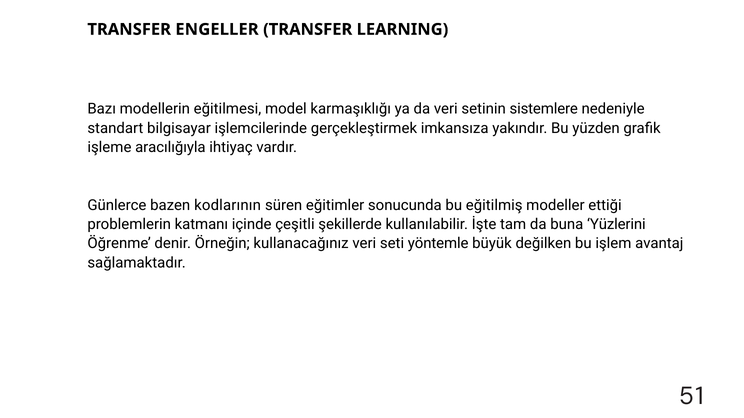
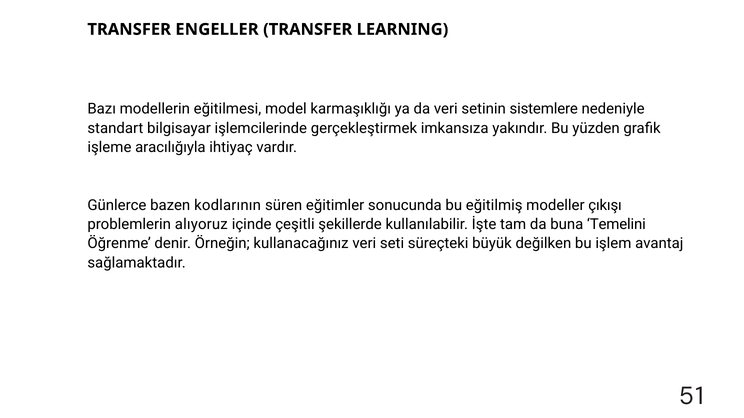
ettiği: ettiği -> çıkışı
katmanı: katmanı -> alıyoruz
Yüzlerini: Yüzlerini -> Temelini
yöntemle: yöntemle -> süreçteki
